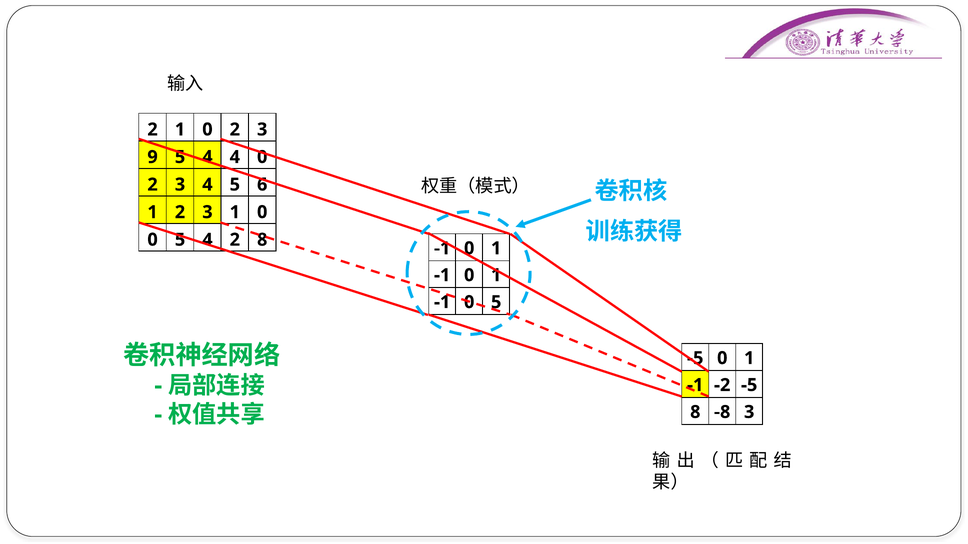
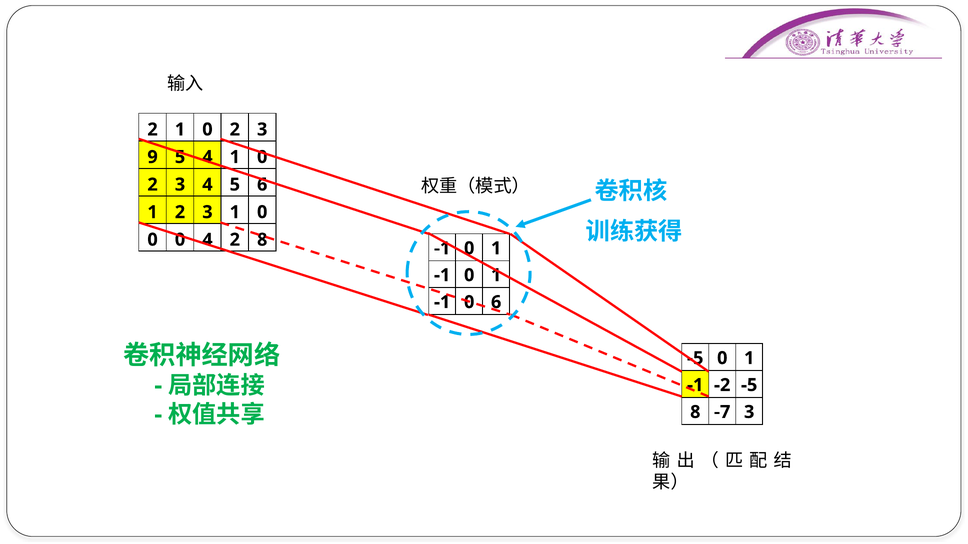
4 at (235, 157): 4 -> 1
5 at (180, 240): 5 -> 0
-1 0 5: 5 -> 6
-8: -8 -> -7
